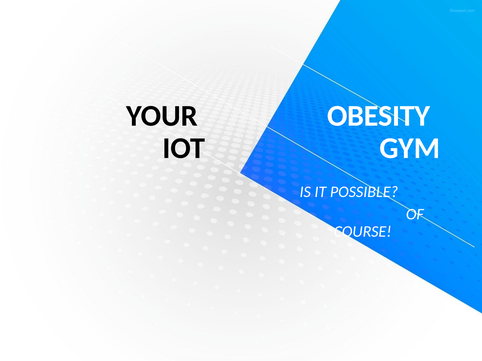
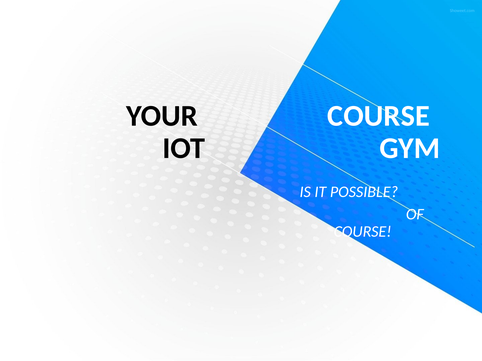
YOUR OBESITY: OBESITY -> COURSE
